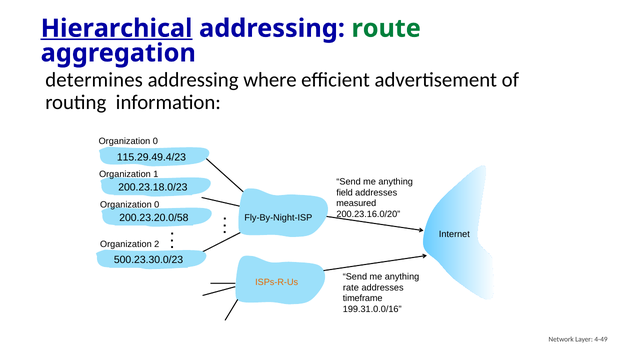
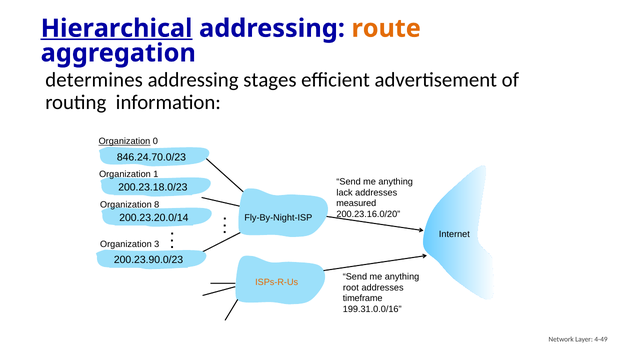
route colour: green -> orange
where: where -> stages
Organization at (124, 141) underline: none -> present
115.29.49.4/23: 115.29.49.4/23 -> 846.24.70.0/23
field: field -> lack
0 at (157, 205): 0 -> 8
200.23.20.0/58: 200.23.20.0/58 -> 200.23.20.0/14
2: 2 -> 3
500.23.30.0/23: 500.23.30.0/23 -> 200.23.90.0/23
rate: rate -> root
